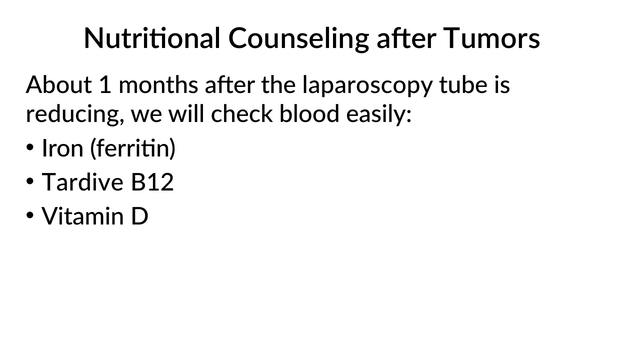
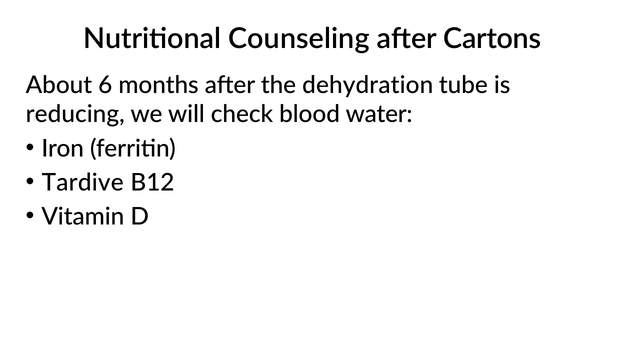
Tumors: Tumors -> Cartons
1: 1 -> 6
laparoscopy: laparoscopy -> dehydration
easily: easily -> water
